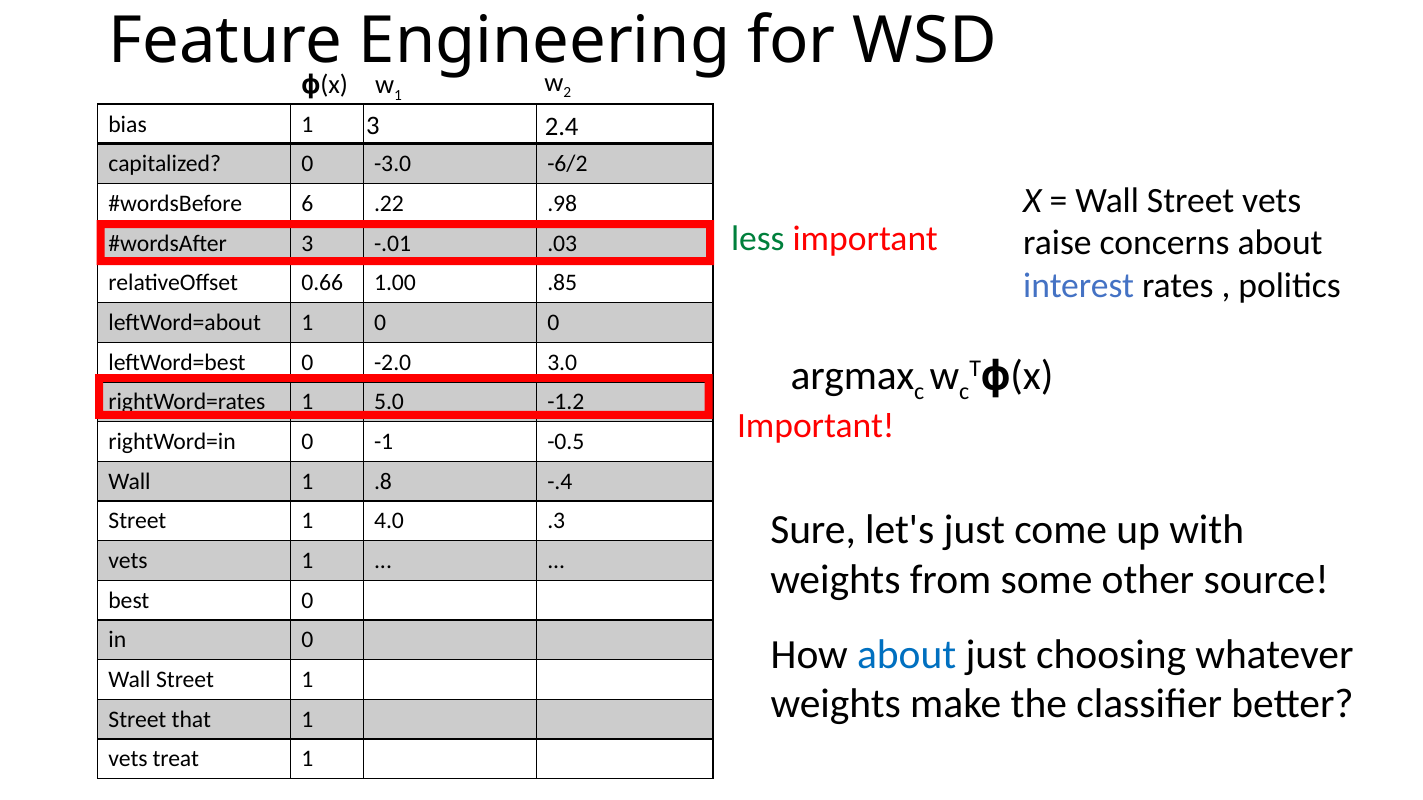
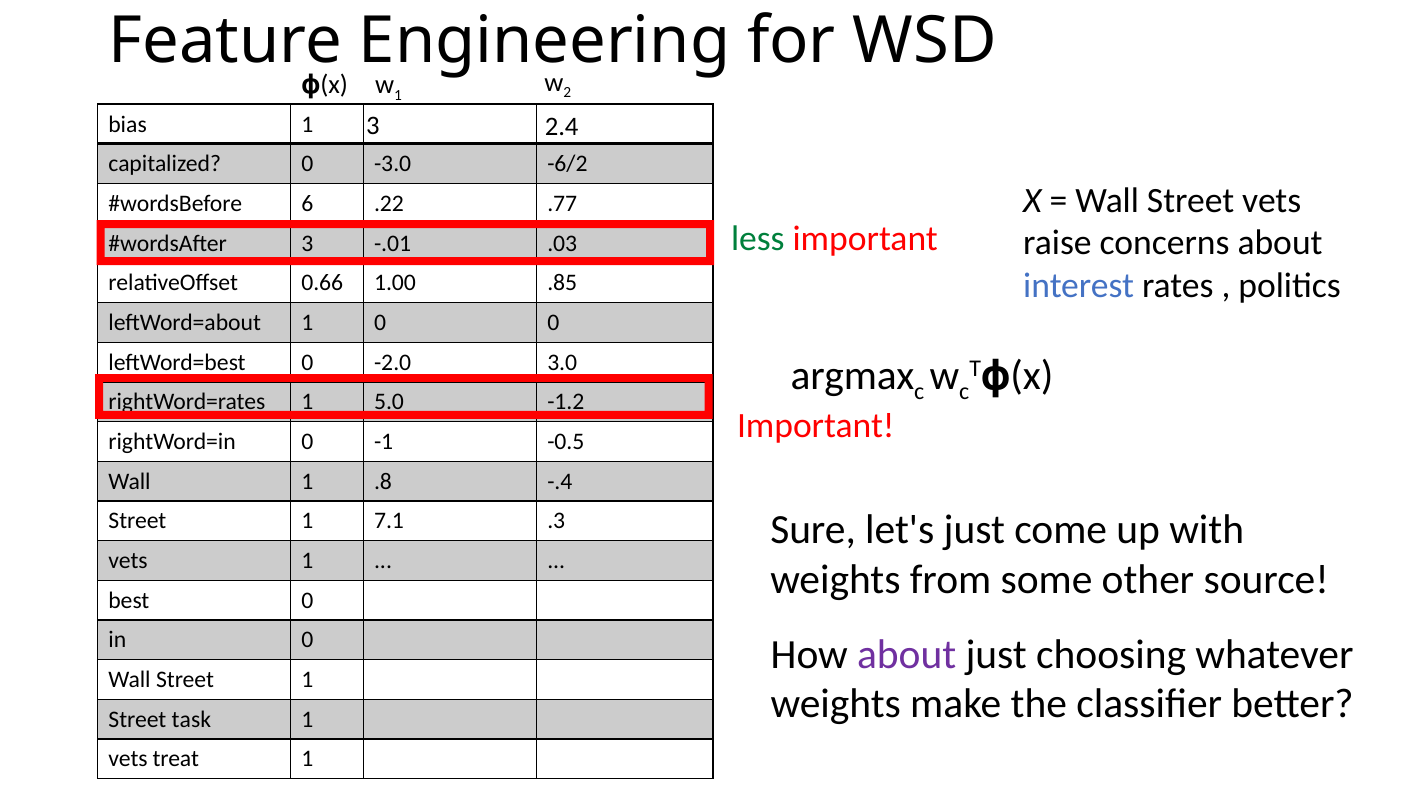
.98: .98 -> .77
4.0: 4.0 -> 7.1
about at (907, 655) colour: blue -> purple
that: that -> task
